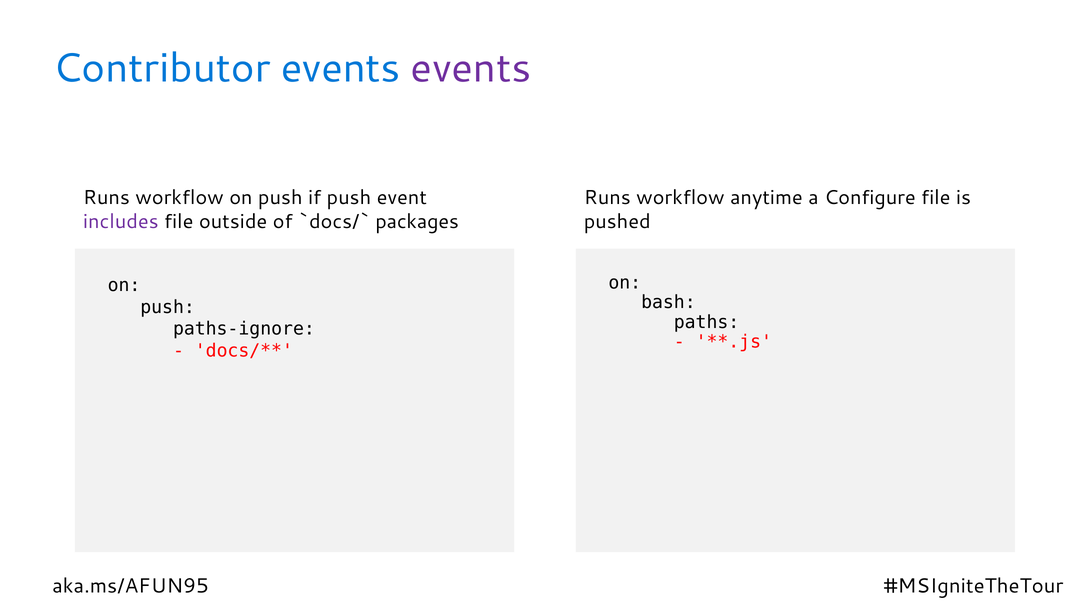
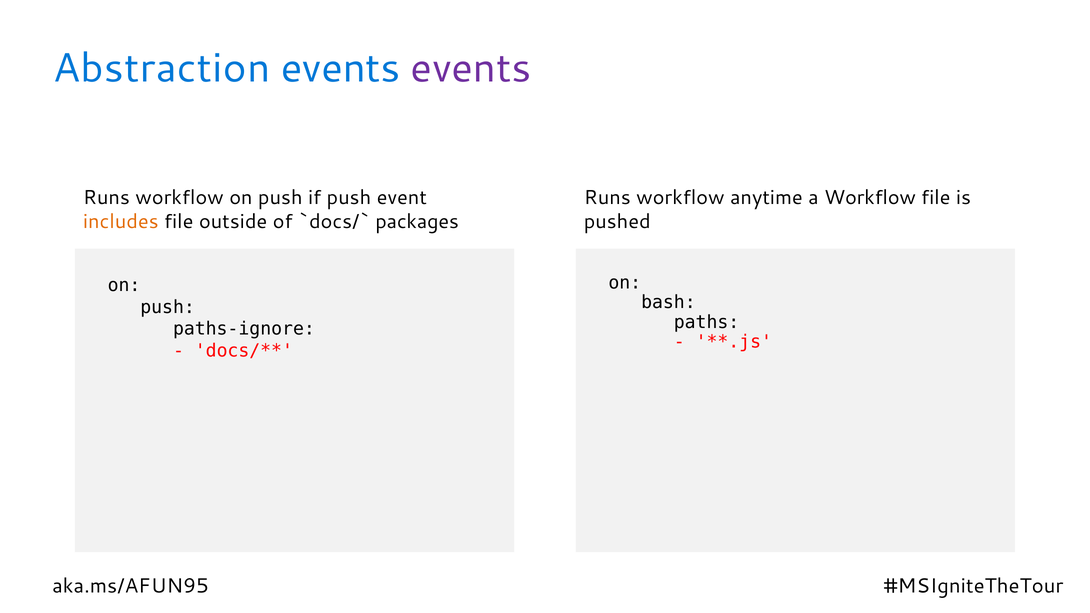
Contributor: Contributor -> Abstraction
a Configure: Configure -> Workflow
includes colour: purple -> orange
